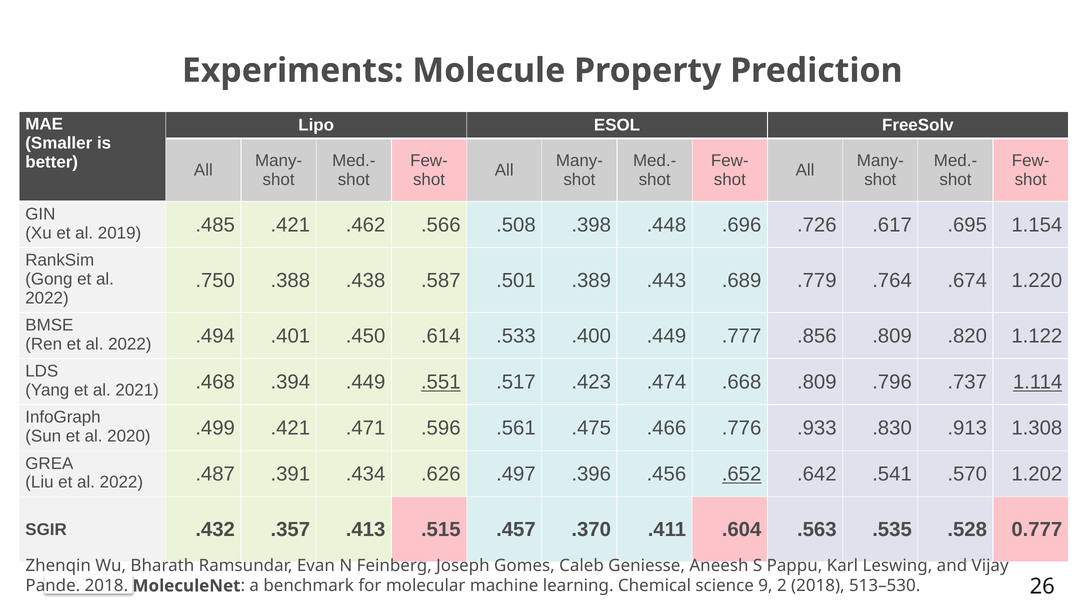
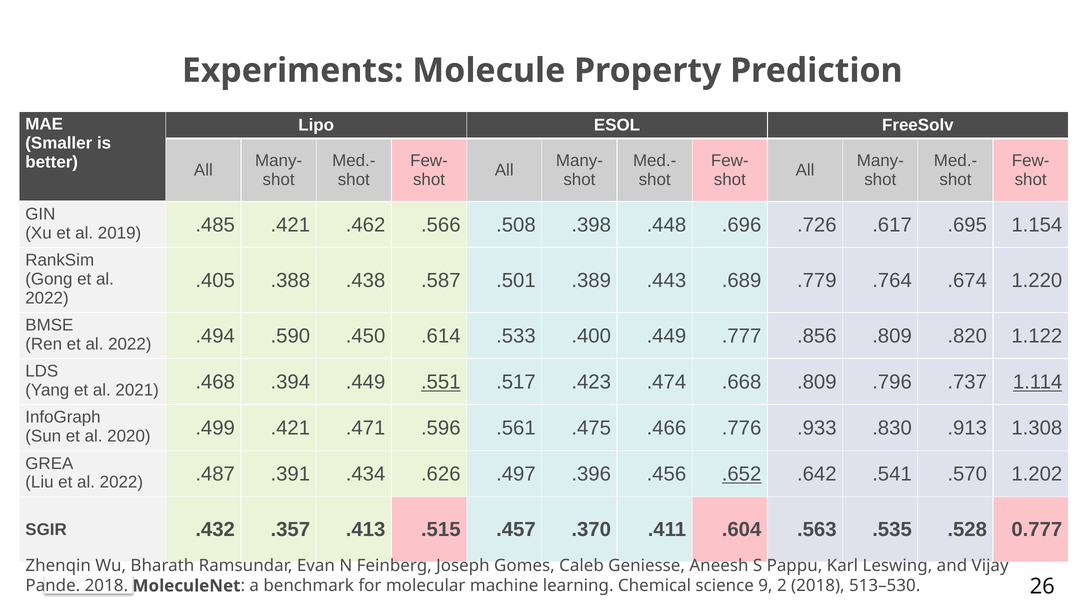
.750: .750 -> .405
.401: .401 -> .590
